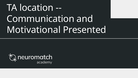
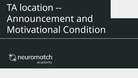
Communication: Communication -> Announcement
Presented: Presented -> Condition
